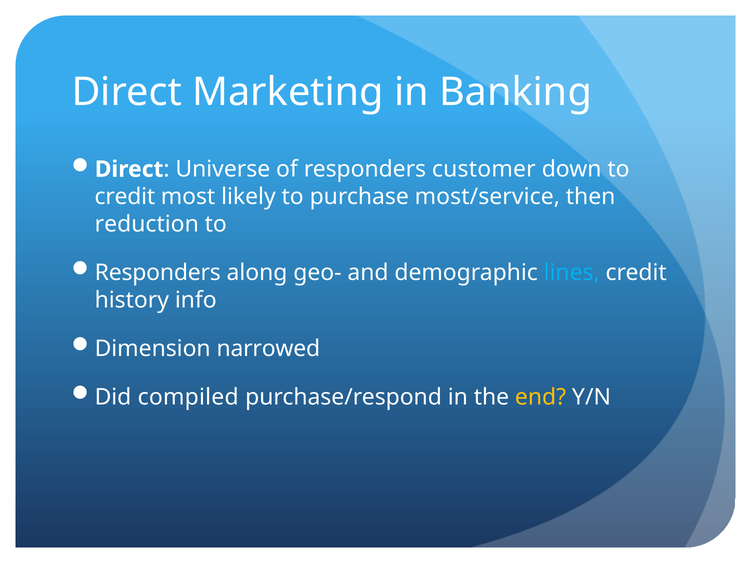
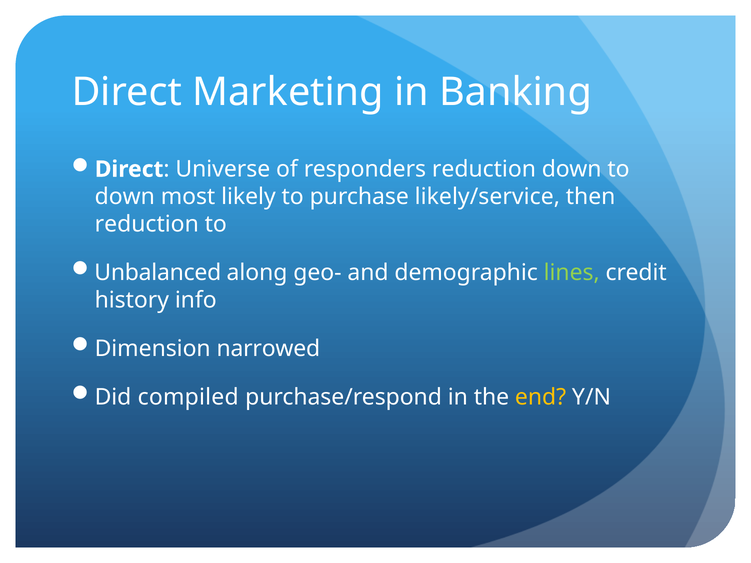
responders customer: customer -> reduction
credit at (125, 197): credit -> down
most/service: most/service -> likely/service
Responders at (158, 273): Responders -> Unbalanced
lines colour: light blue -> light green
